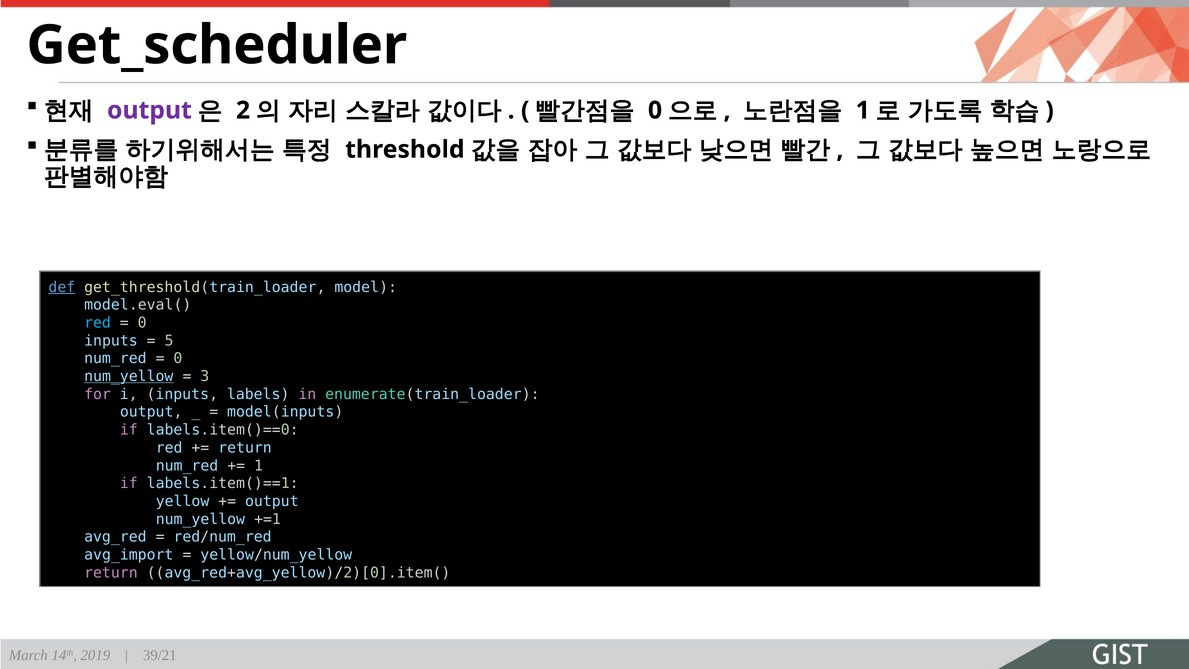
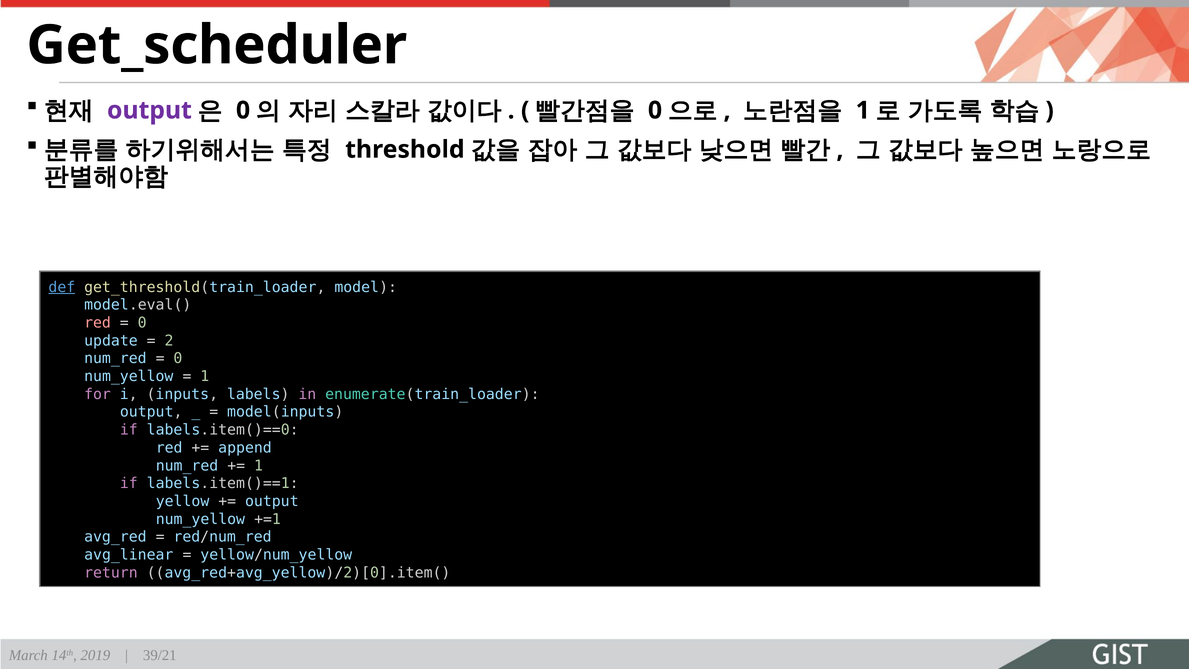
2 at (243, 110): 2 -> 0
red at (98, 323) colour: light blue -> pink
inputs at (111, 341): inputs -> update
5: 5 -> 2
num_yellow at (129, 376) underline: present -> none
3 at (205, 376): 3 -> 1
return at (245, 448): return -> append
avg_import: avg_import -> avg_linear
